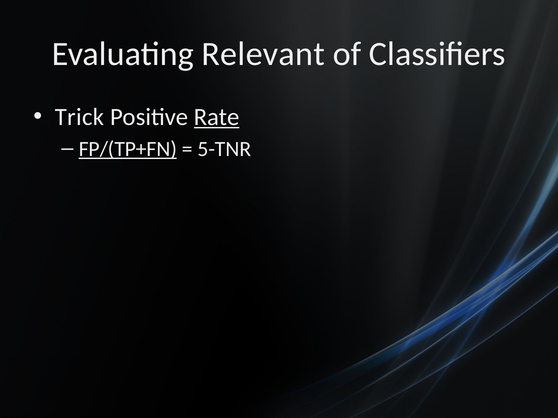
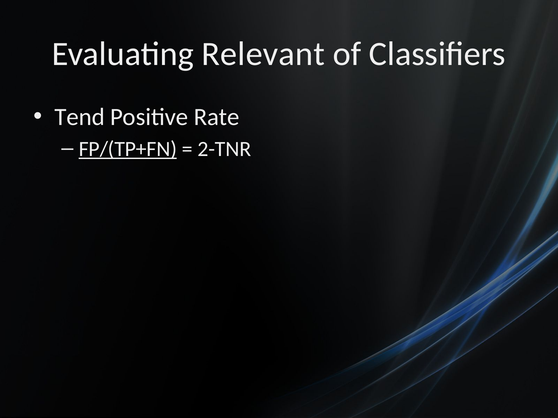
Trick: Trick -> Tend
Rate underline: present -> none
5-TNR: 5-TNR -> 2-TNR
